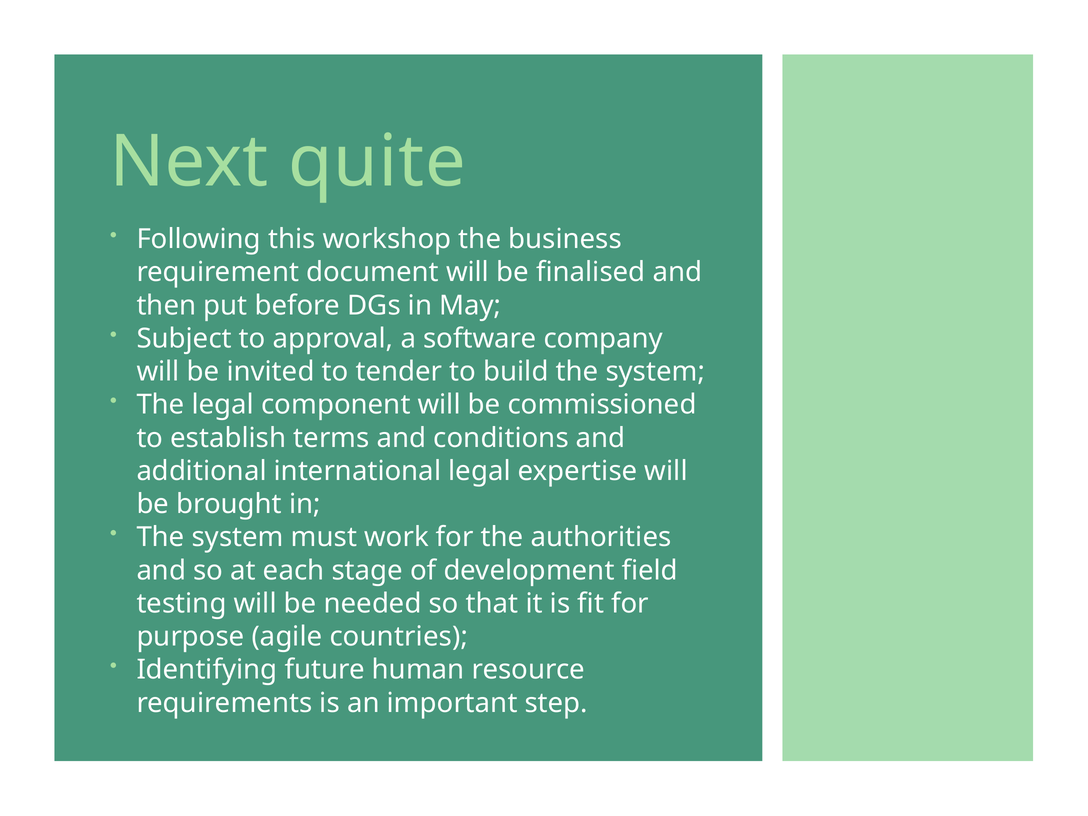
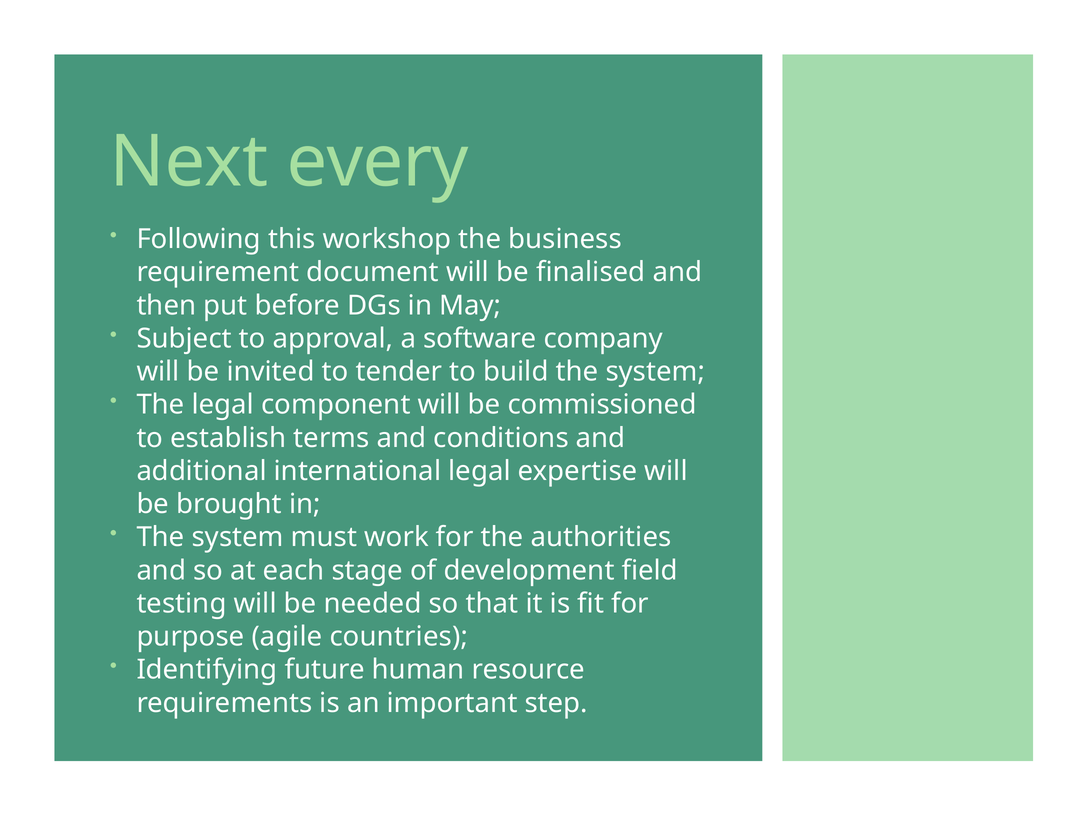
quite: quite -> every
